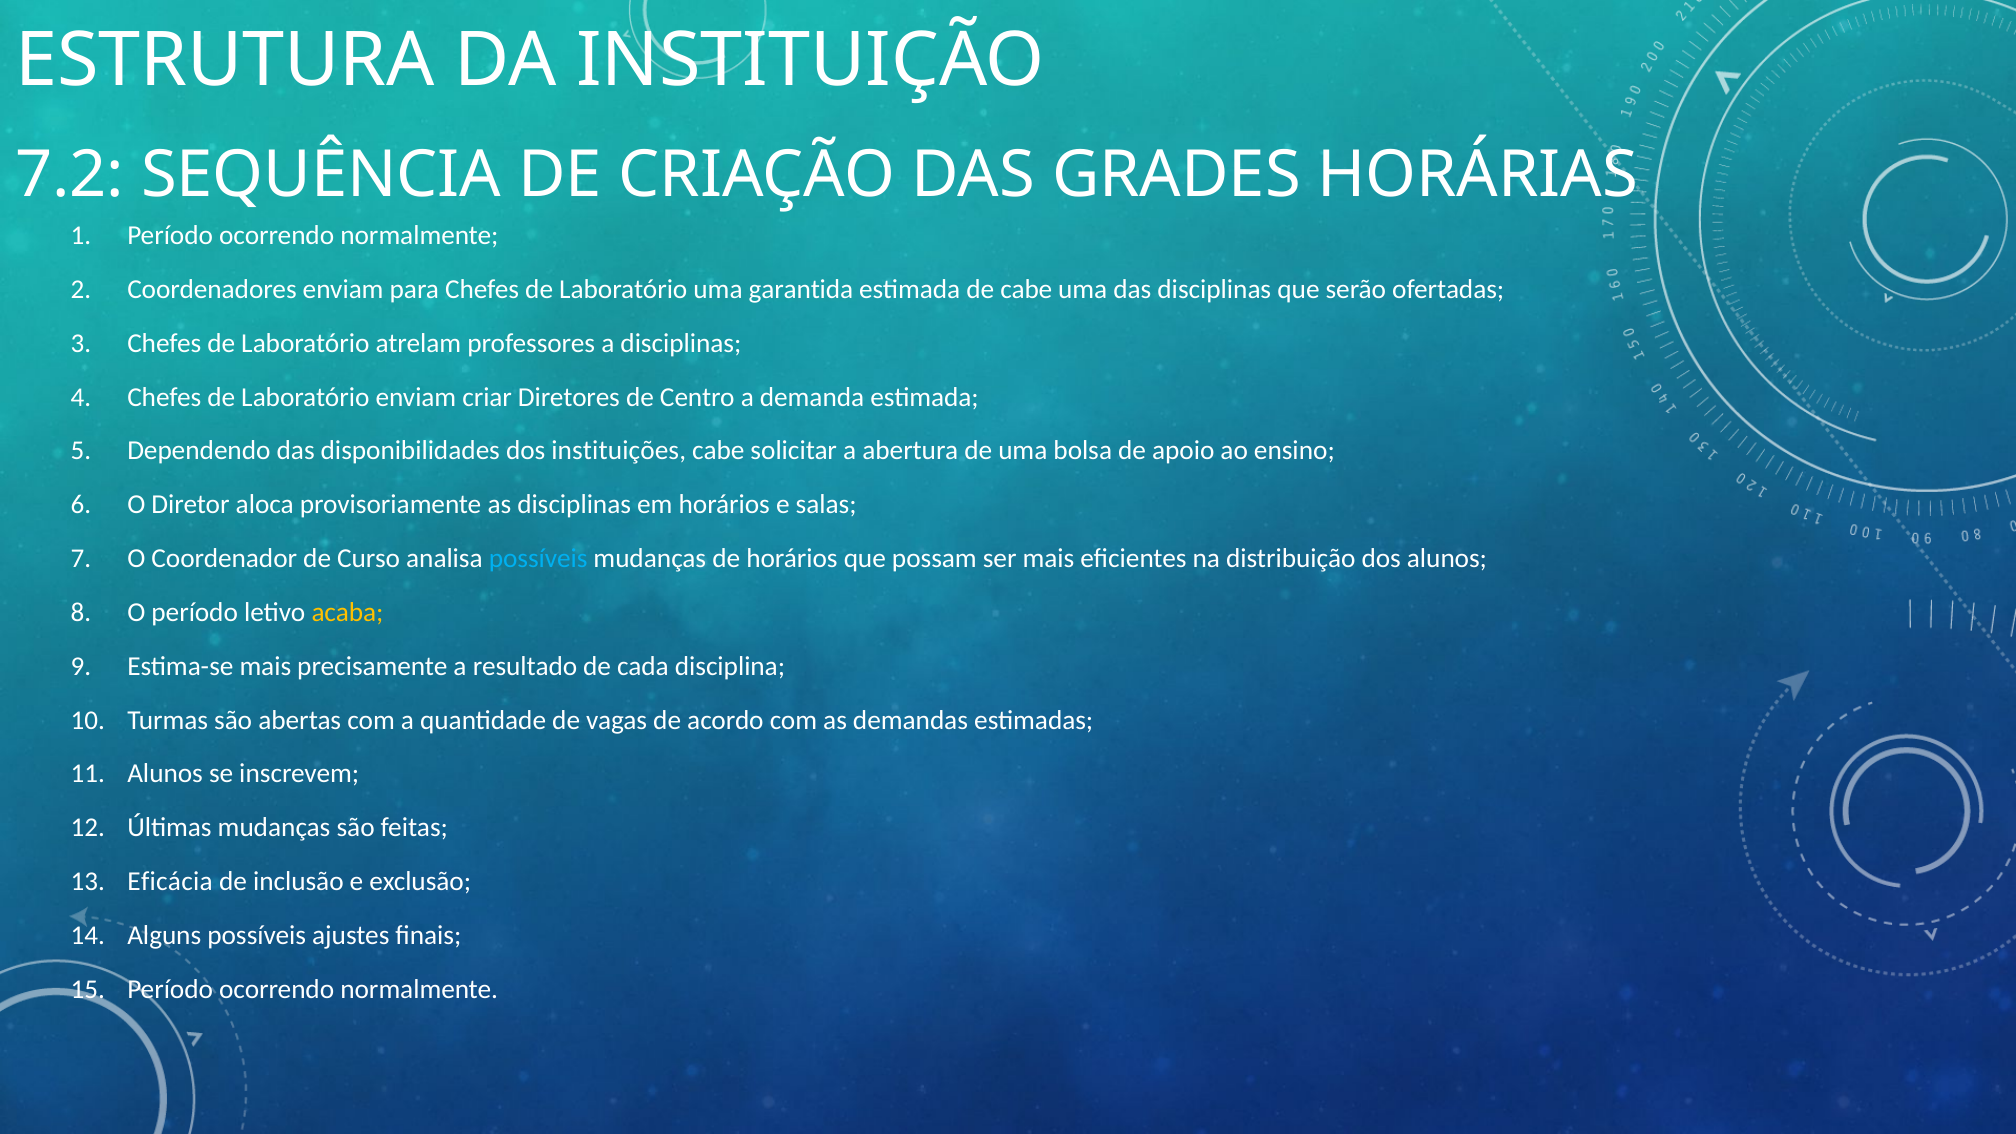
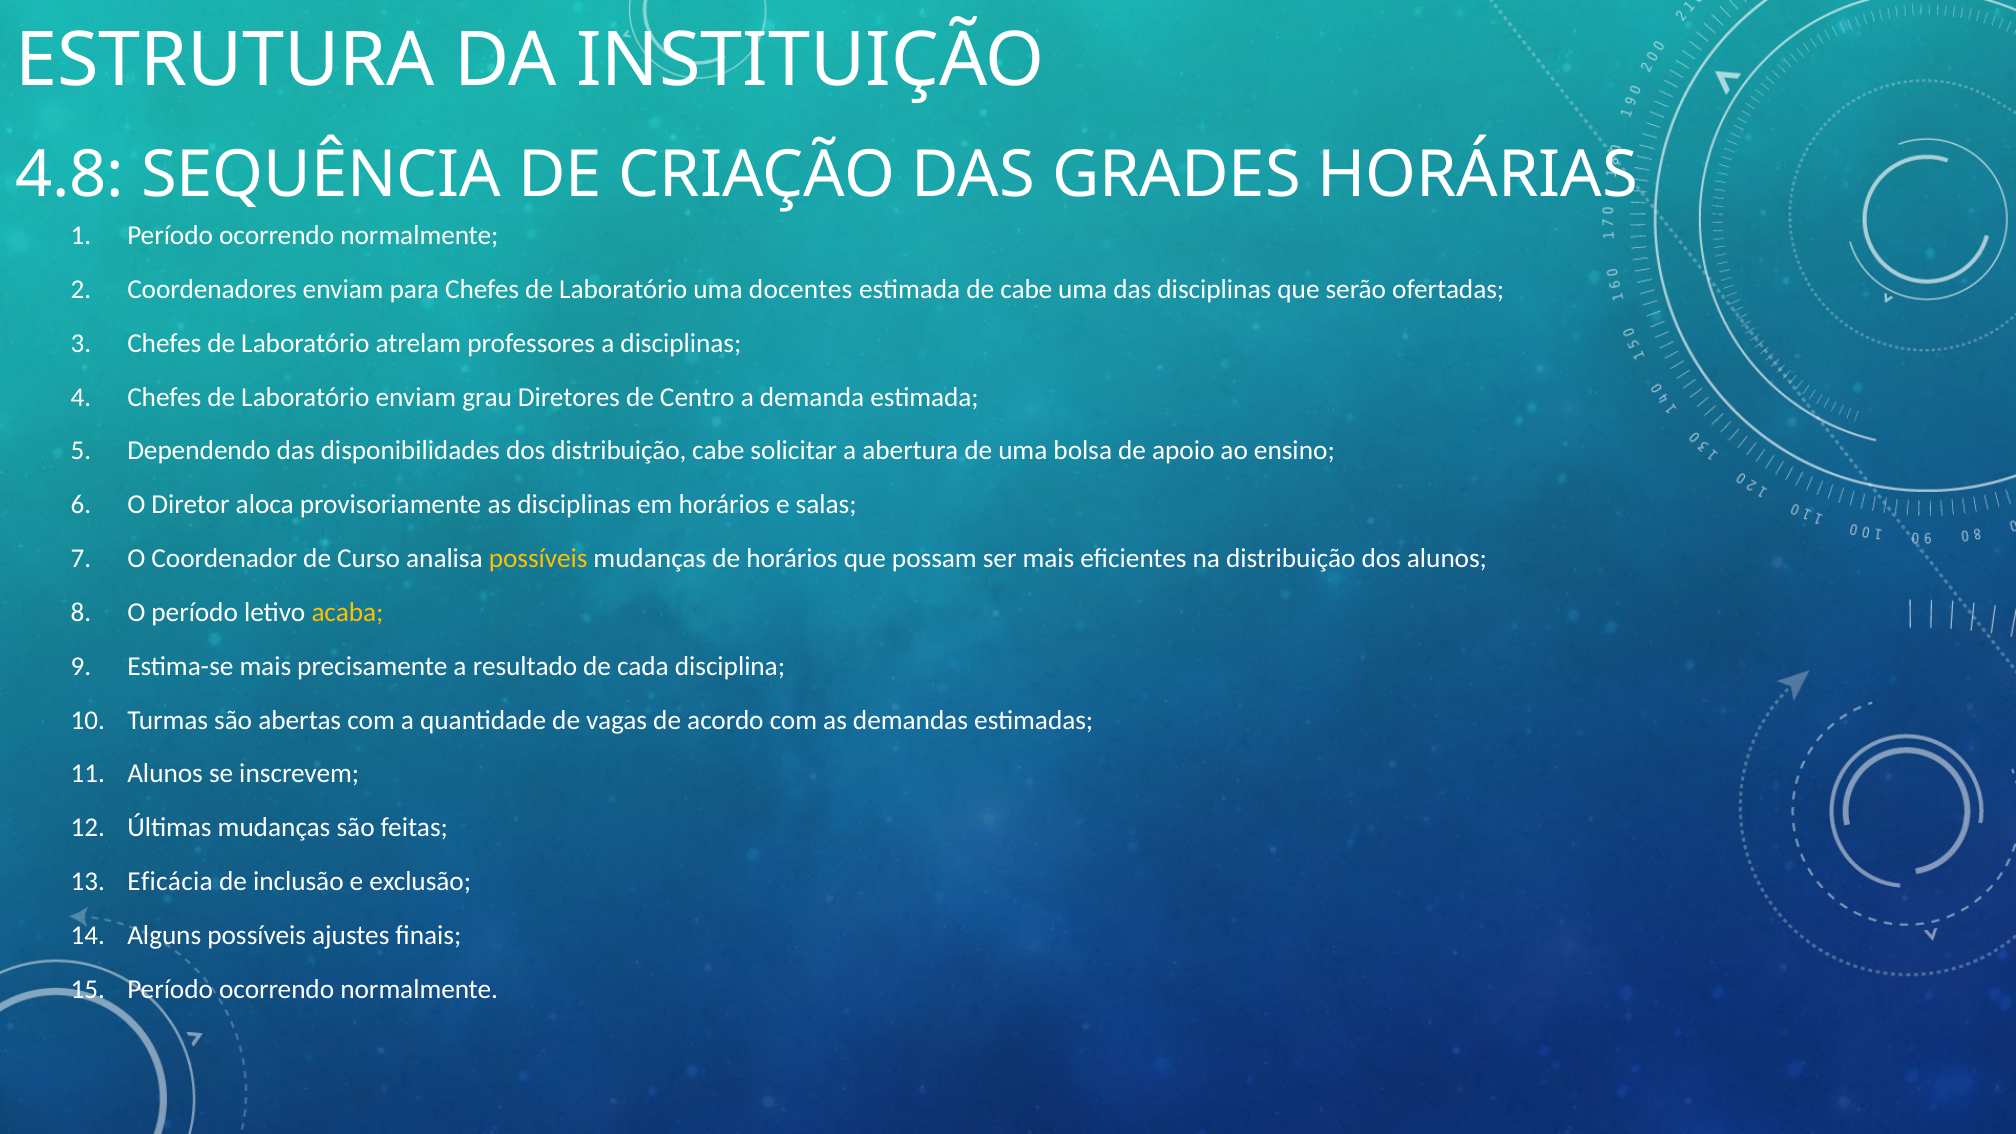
7.2: 7.2 -> 4.8
garantida: garantida -> docentes
criar: criar -> grau
dos instituições: instituições -> distribuição
possíveis at (538, 559) colour: light blue -> yellow
